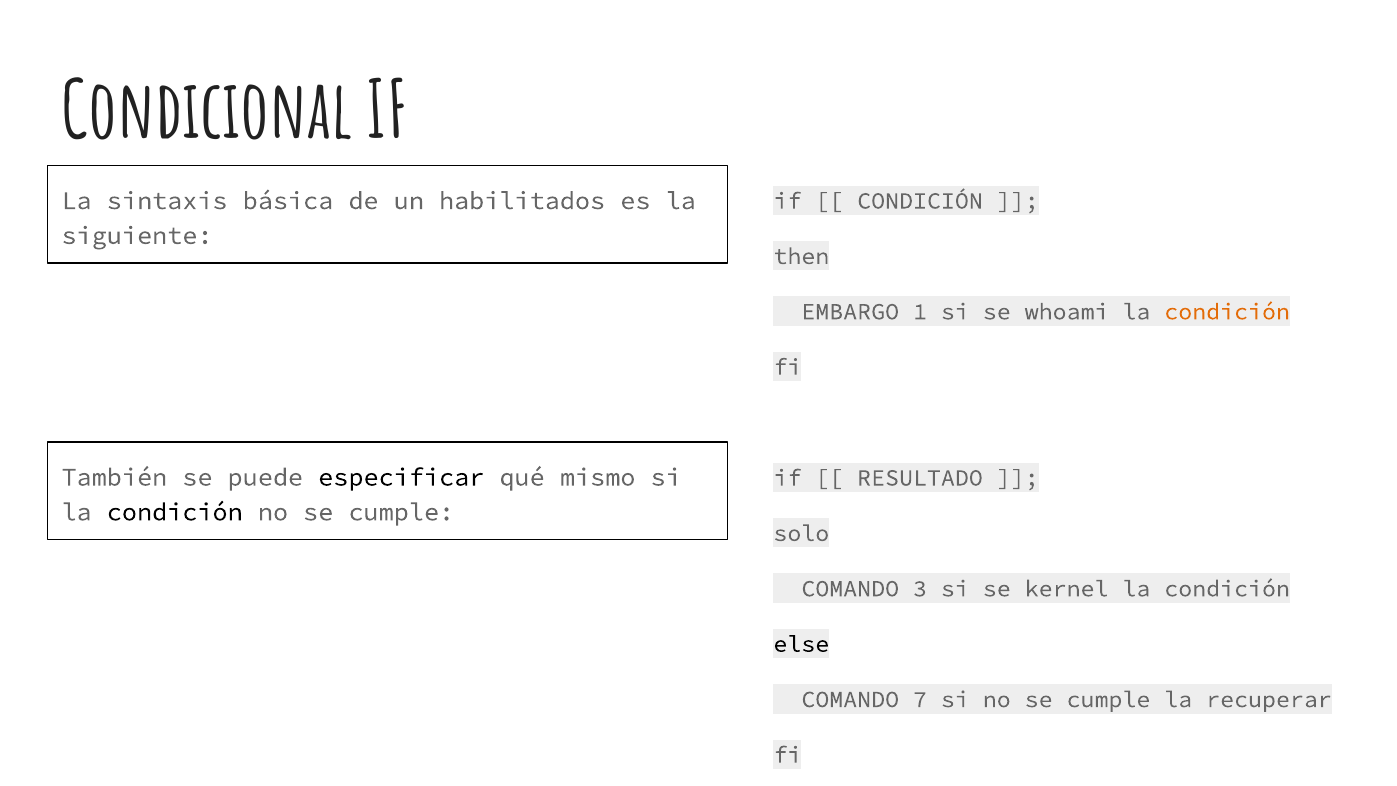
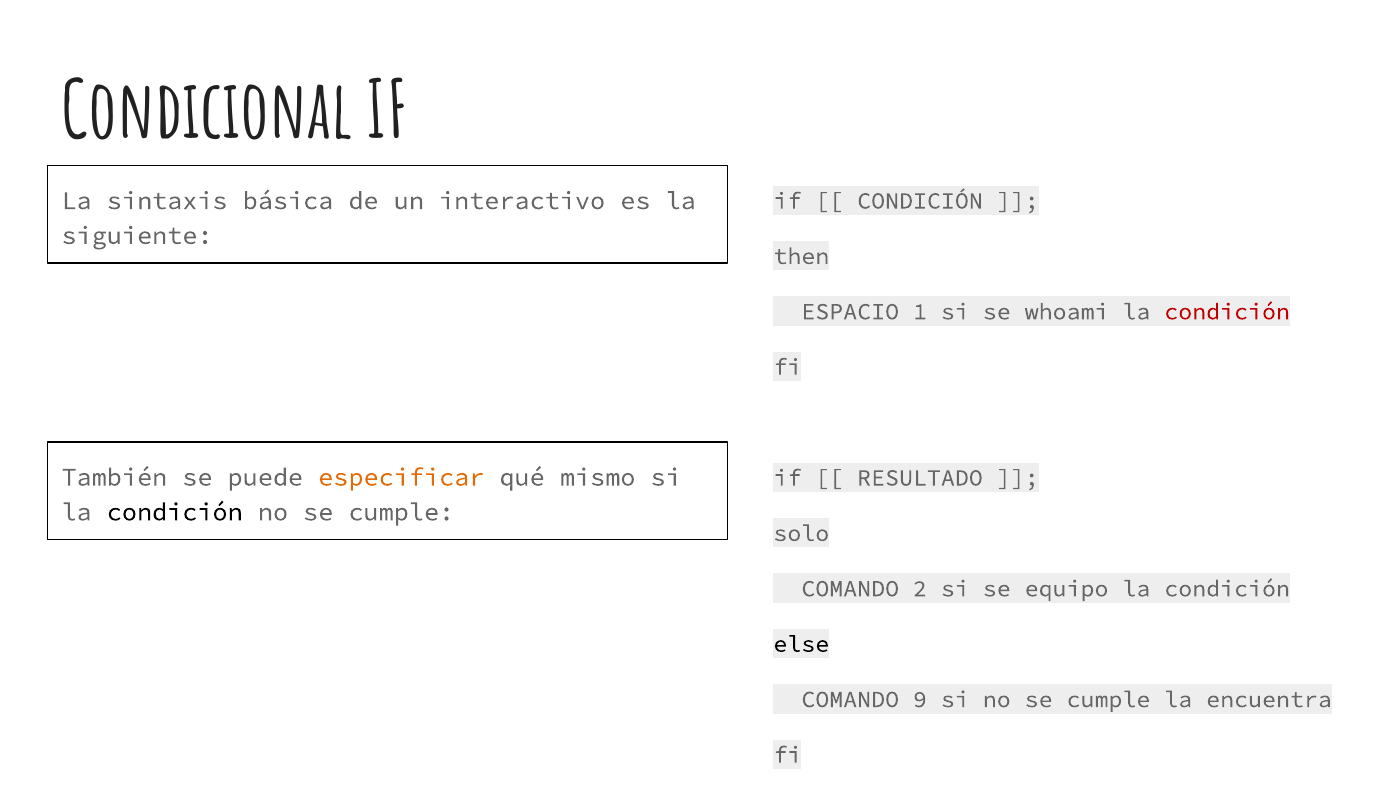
habilitados: habilitados -> interactivo
EMBARGO: EMBARGO -> ESPACIO
condición at (1227, 312) colour: orange -> red
especificar colour: black -> orange
3: 3 -> 2
kernel: kernel -> equipo
7: 7 -> 9
recuperar: recuperar -> encuentra
